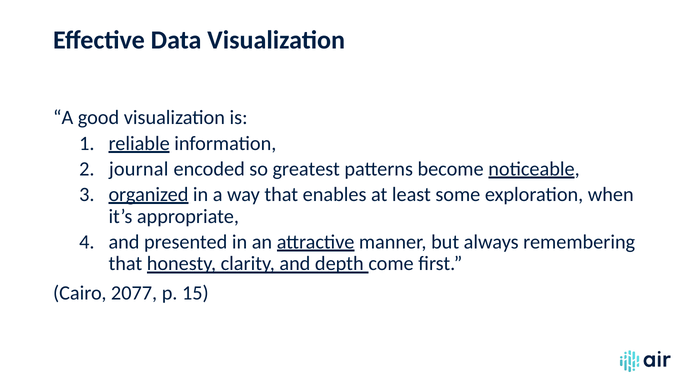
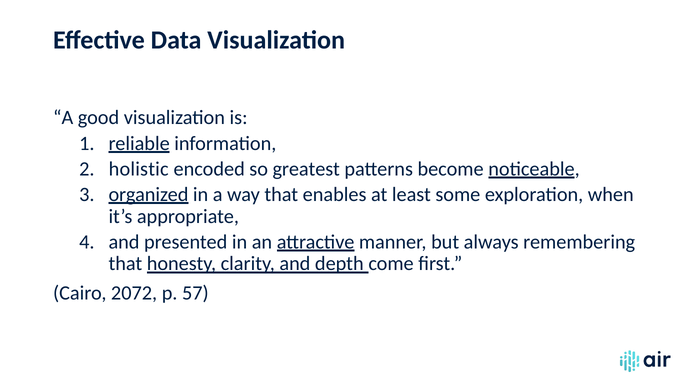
journal: journal -> holistic
2077: 2077 -> 2072
15: 15 -> 57
